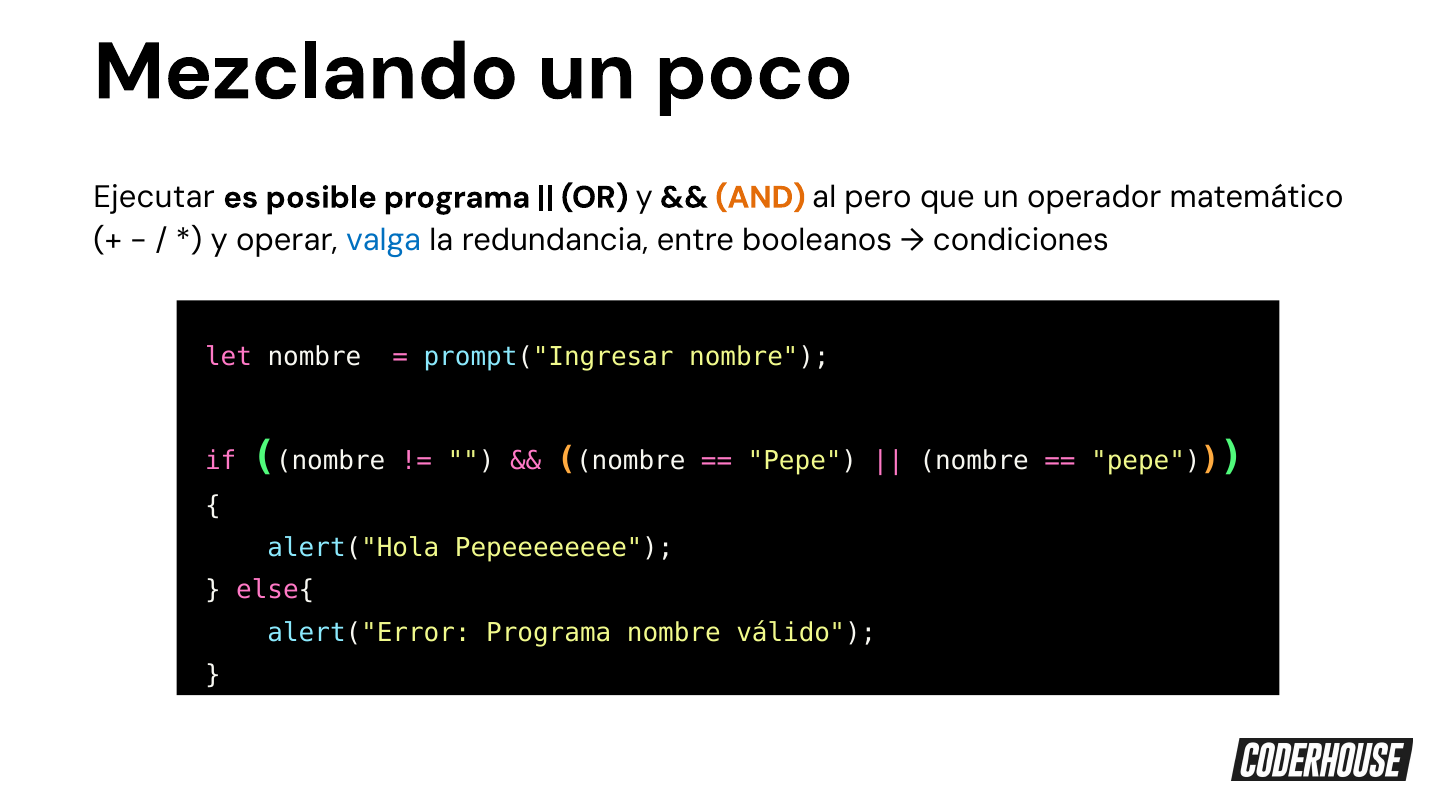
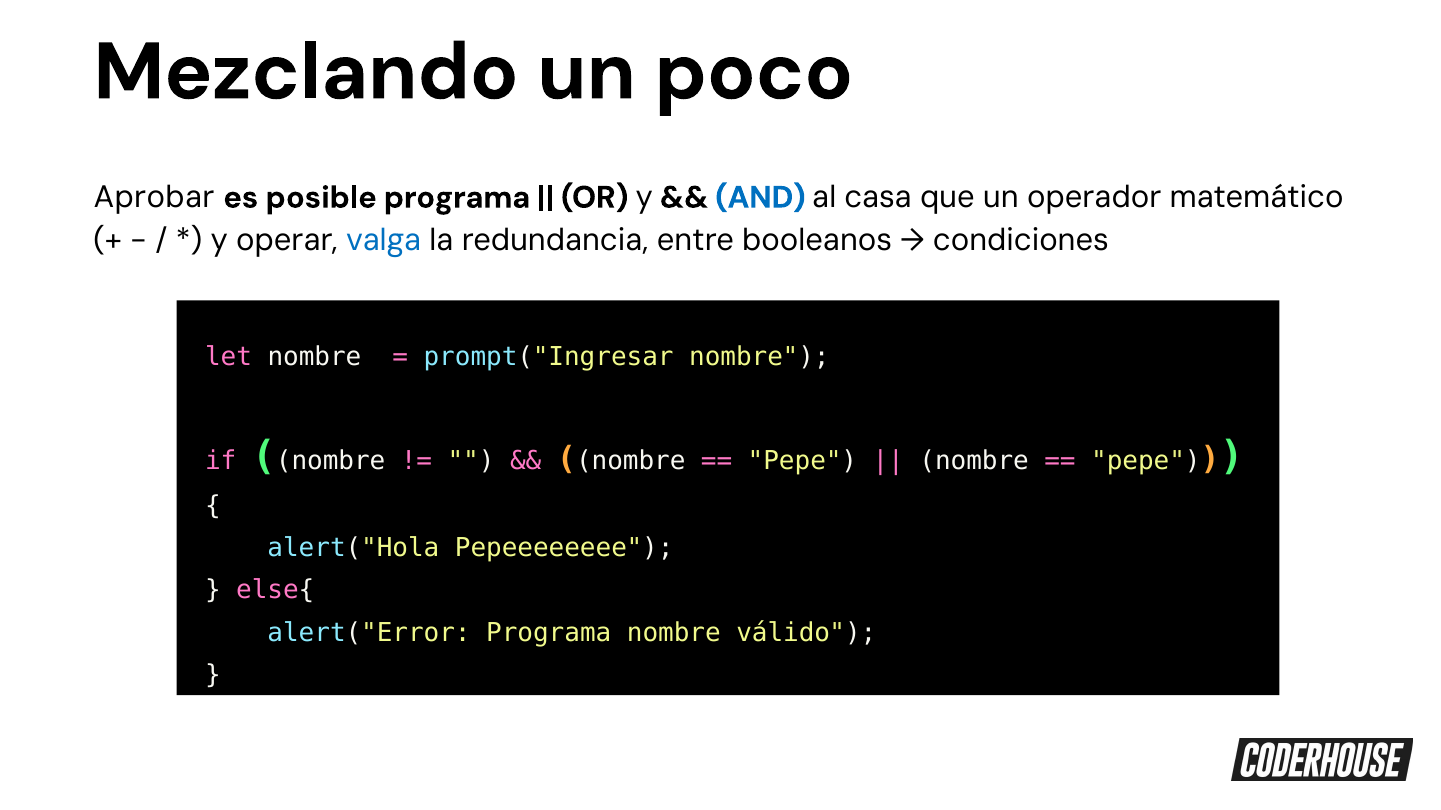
Ejecutar: Ejecutar -> Aprobar
AND colour: orange -> blue
pero: pero -> casa
